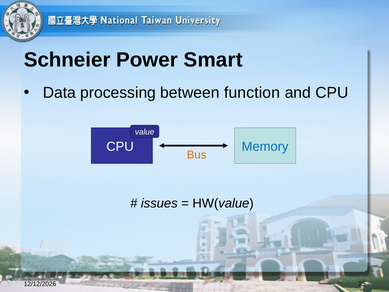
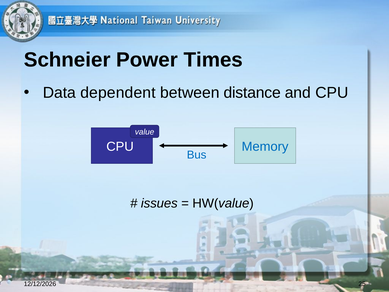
Smart: Smart -> Times
processing: processing -> dependent
function: function -> distance
Bus colour: orange -> blue
